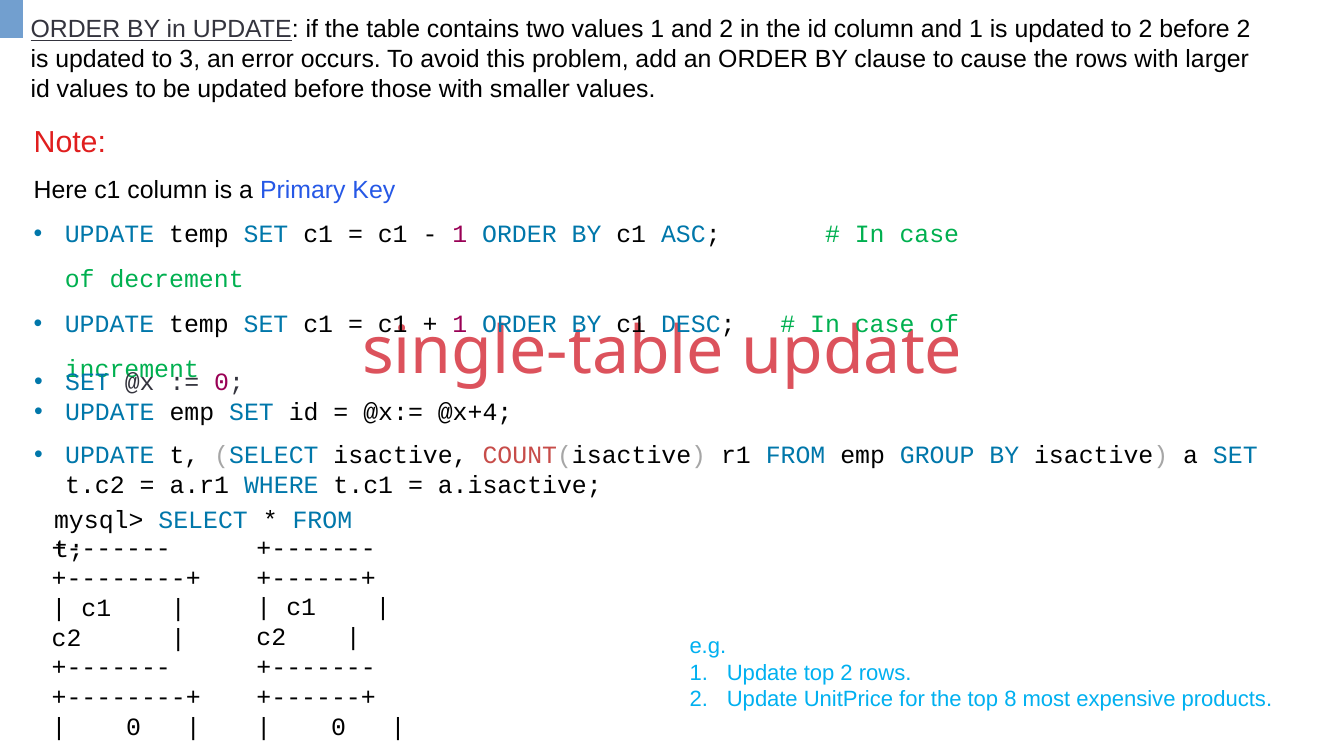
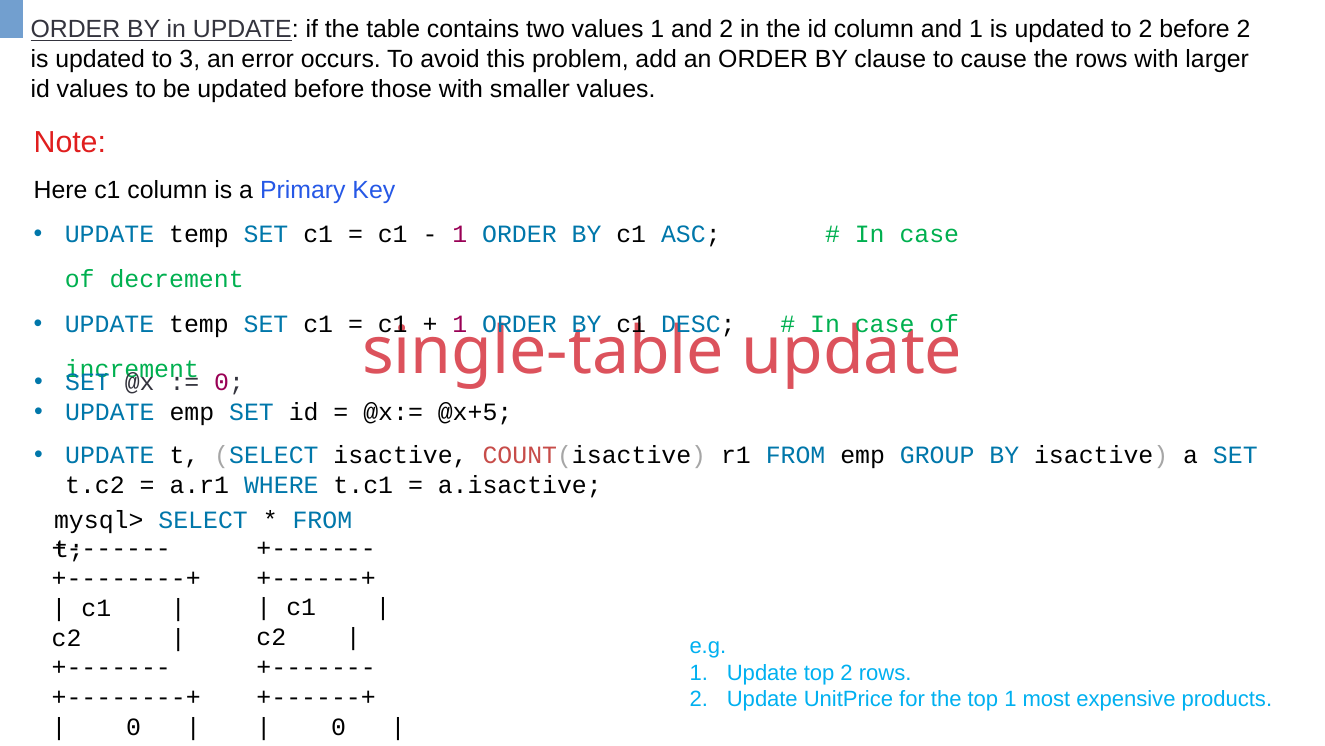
@x+4: @x+4 -> @x+5
top 8: 8 -> 1
